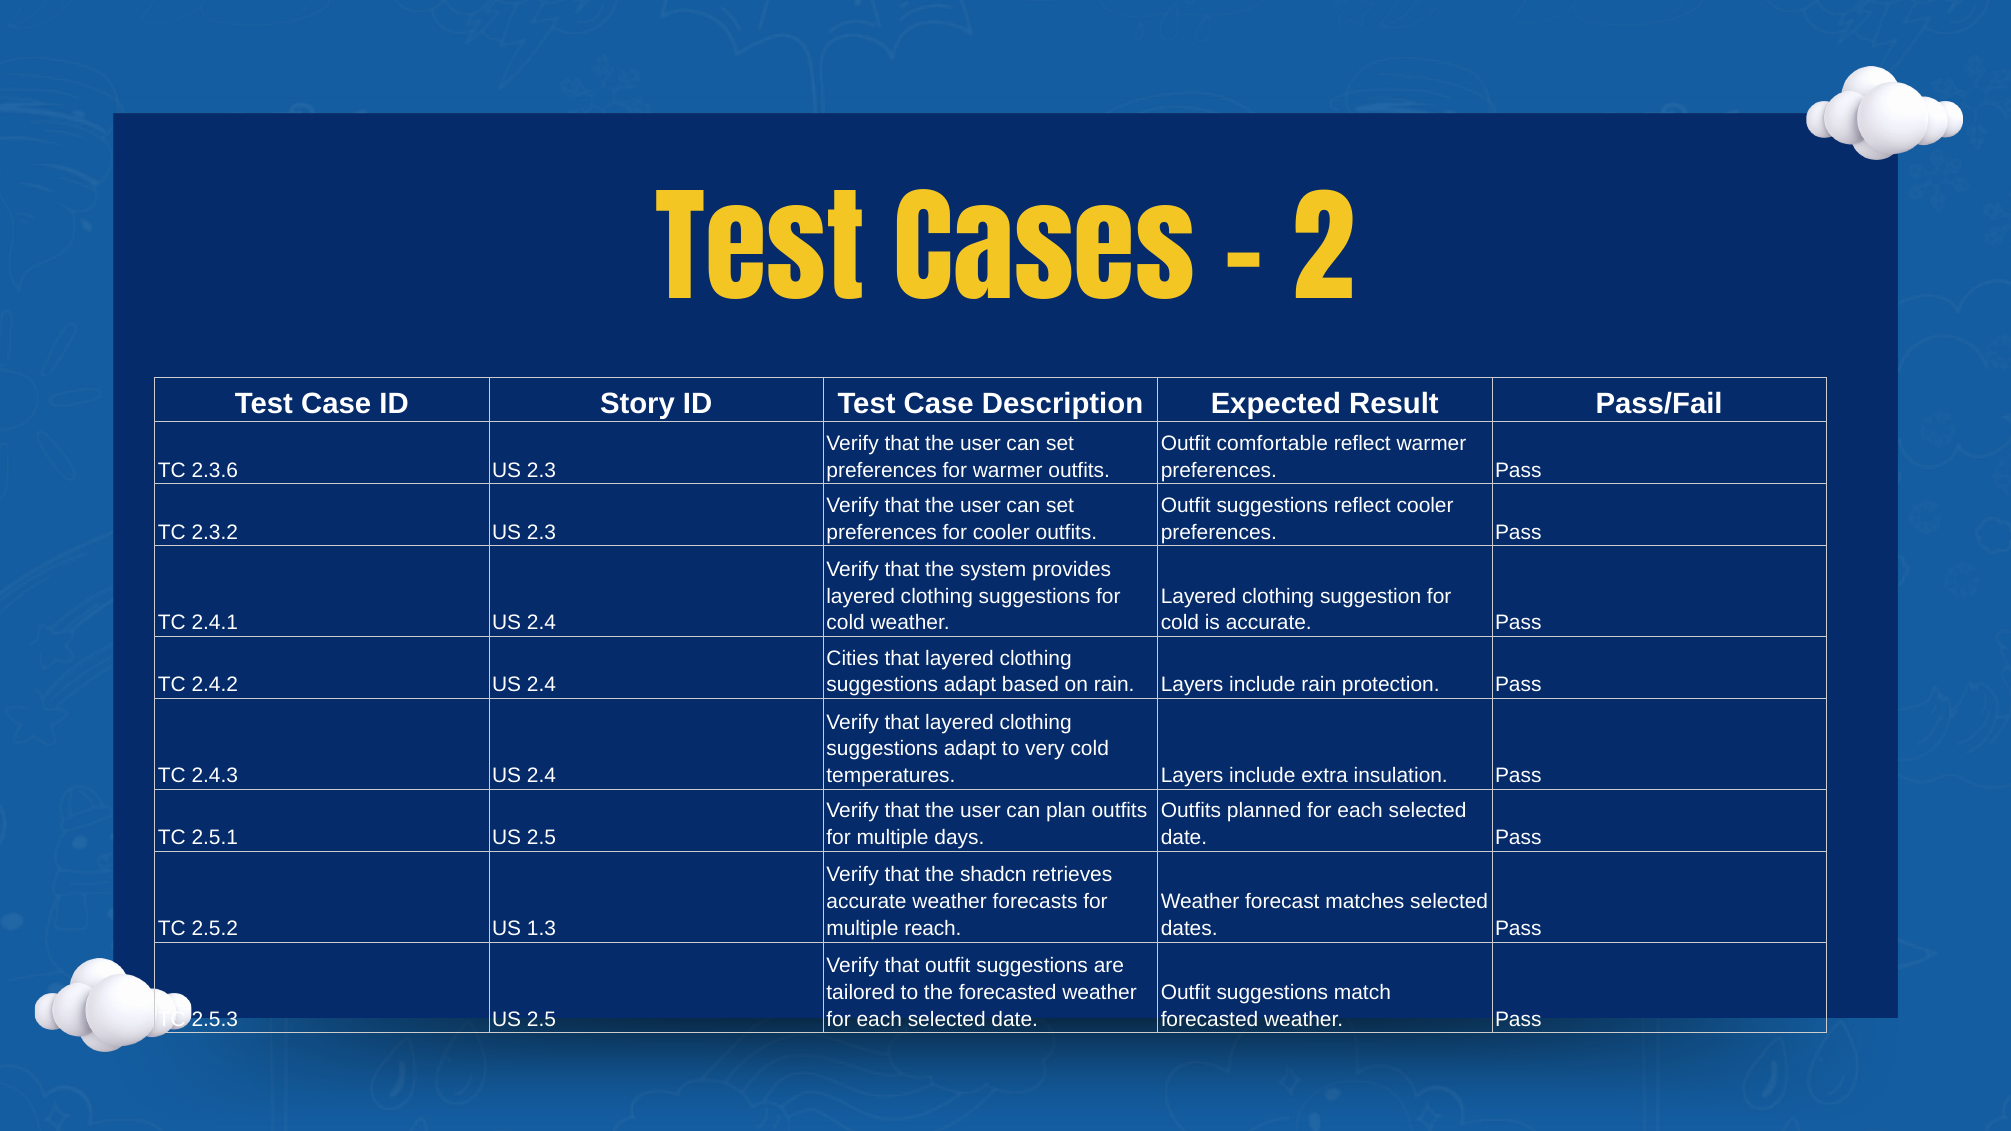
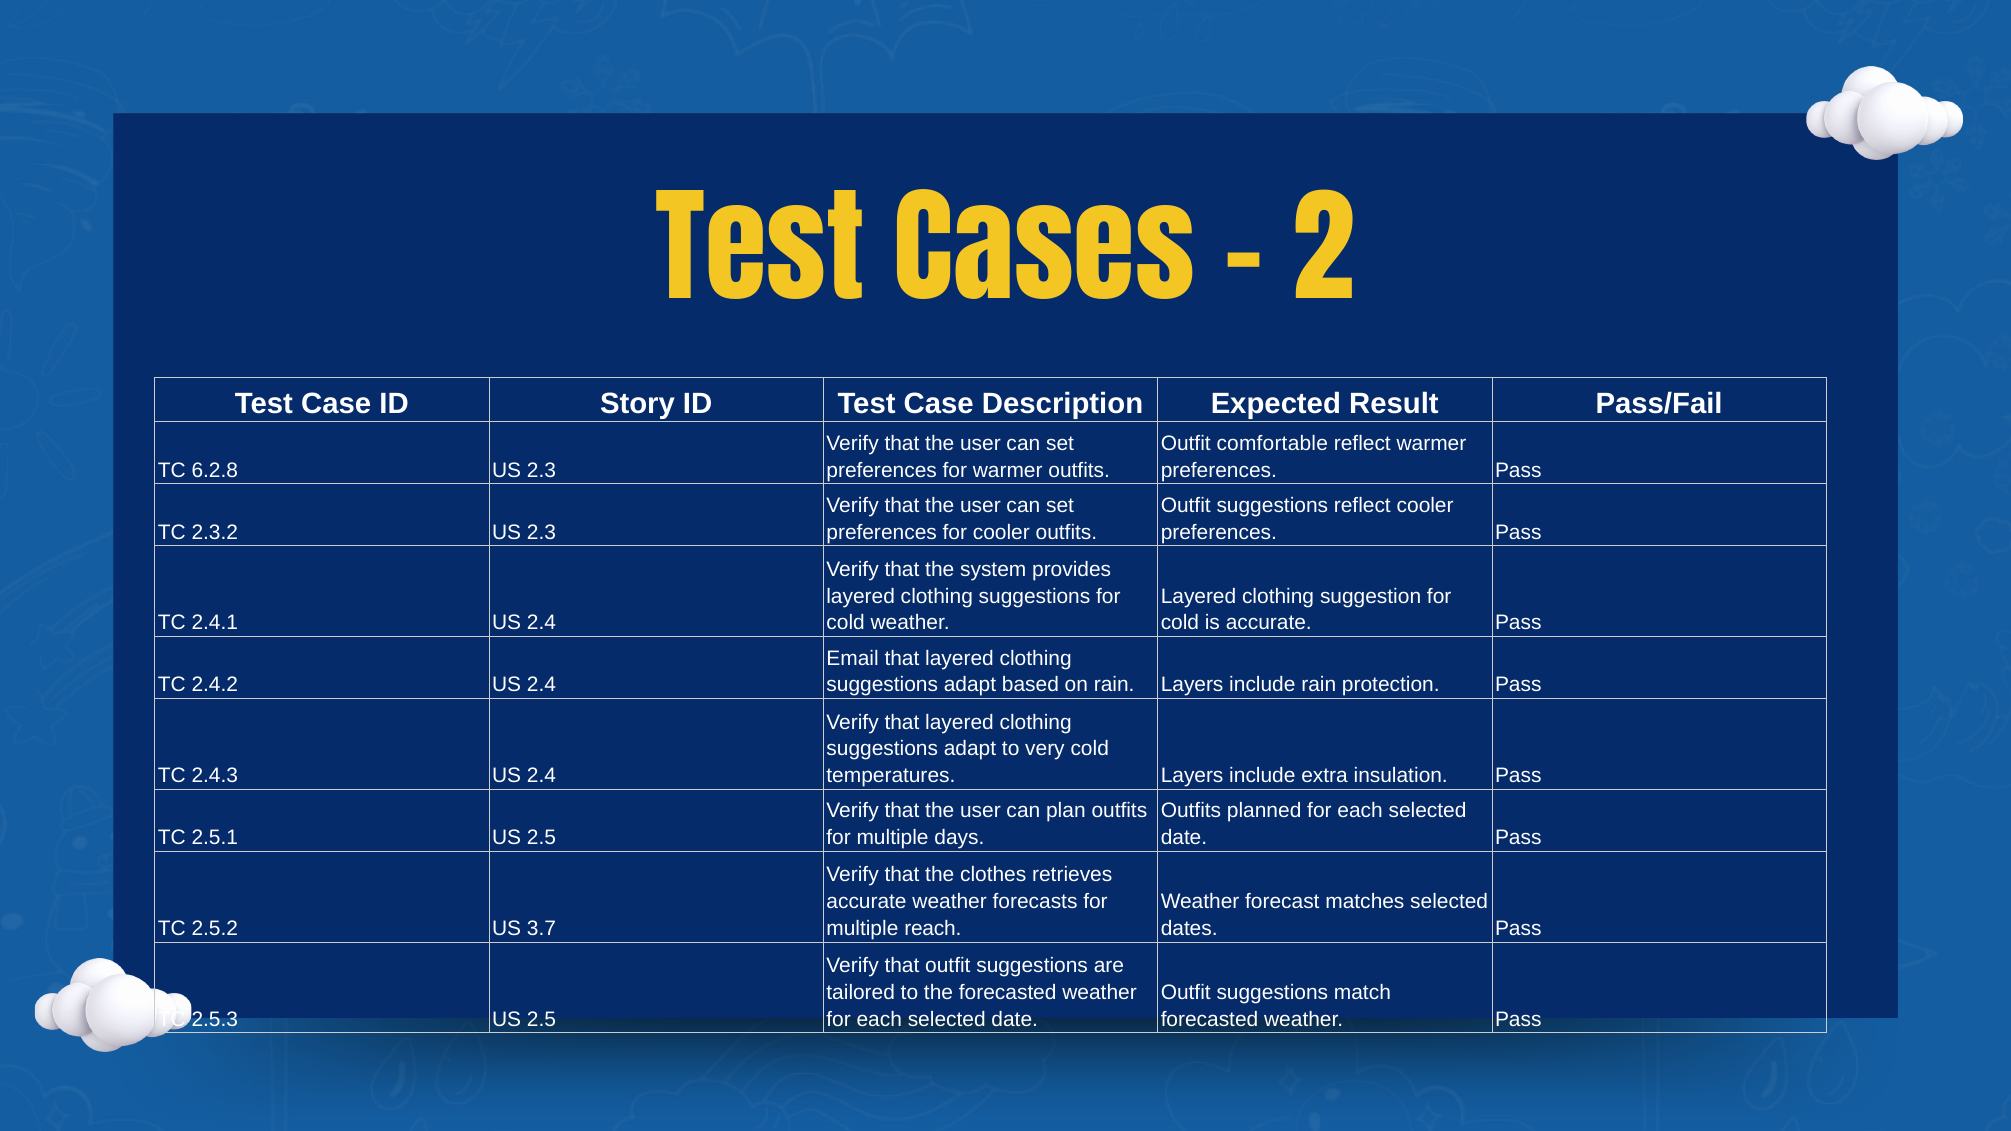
2.3.6: 2.3.6 -> 6.2.8
Cities: Cities -> Email
shadcn: shadcn -> clothes
1.3: 1.3 -> 3.7
